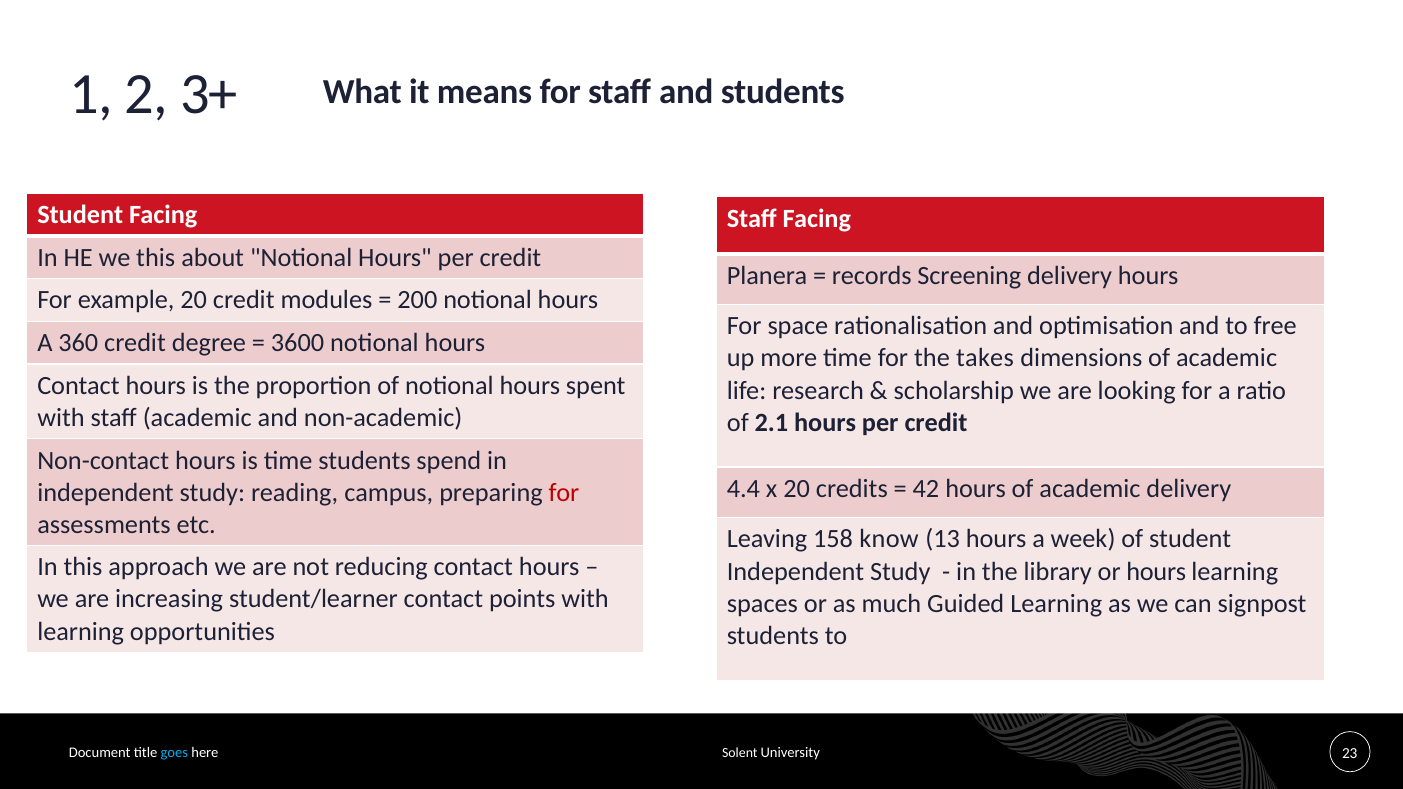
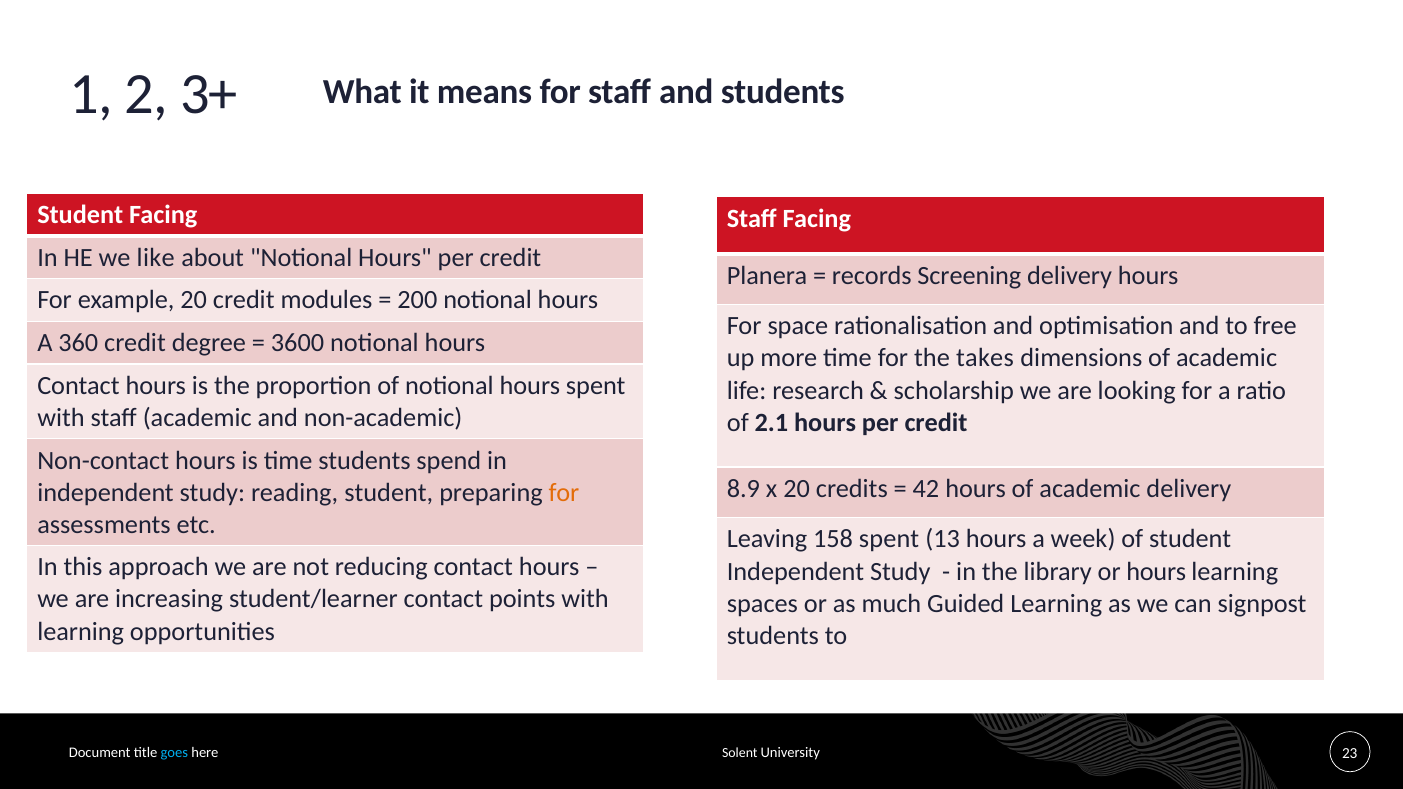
we this: this -> like
4.4: 4.4 -> 8.9
reading campus: campus -> student
for at (564, 493) colour: red -> orange
158 know: know -> spent
